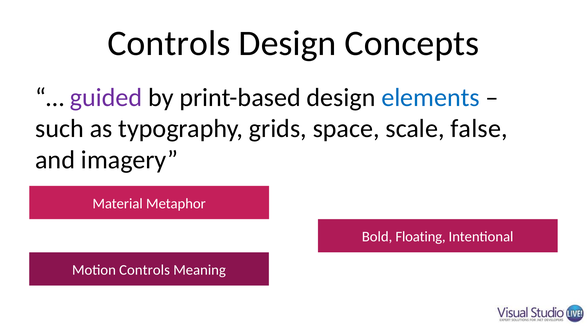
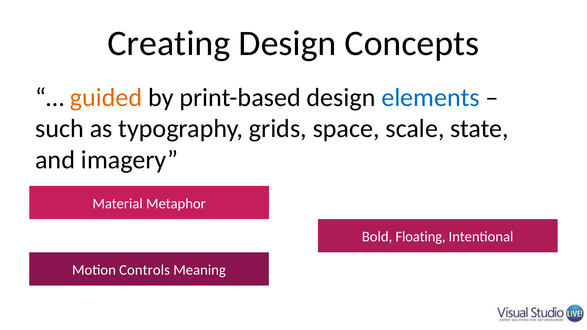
Controls at (169, 43): Controls -> Creating
guided colour: purple -> orange
false: false -> state
